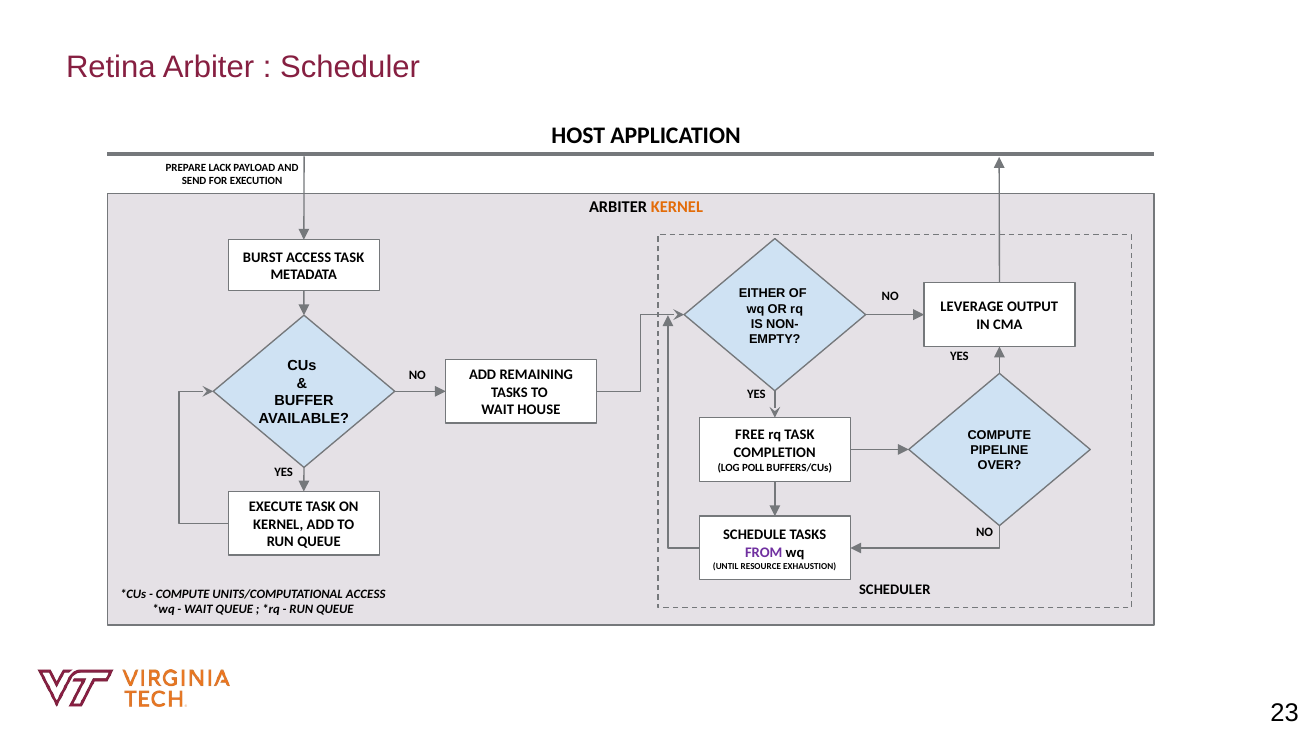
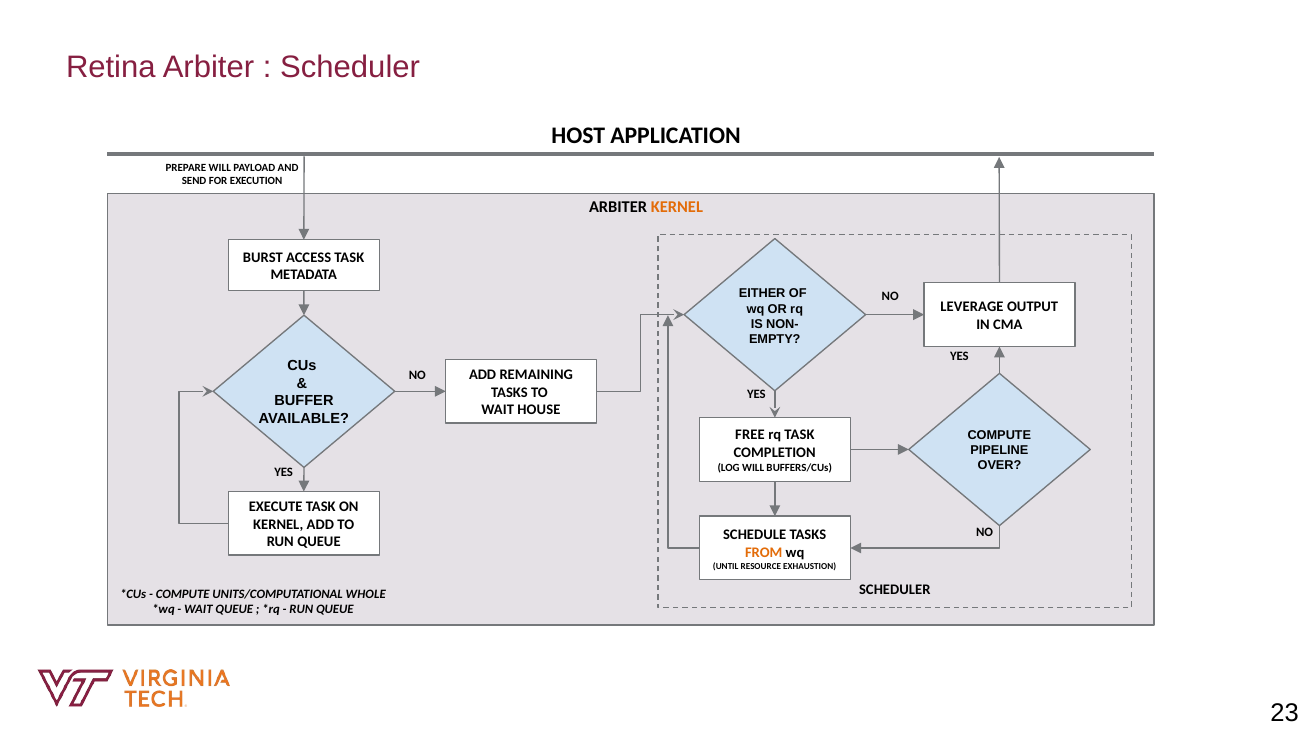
PREPARE LACK: LACK -> WILL
LOG POLL: POLL -> WILL
FROM colour: purple -> orange
UNITS/COMPUTATIONAL ACCESS: ACCESS -> WHOLE
